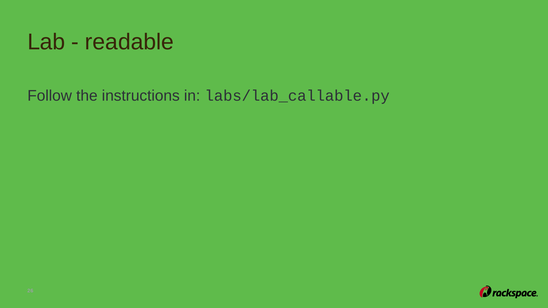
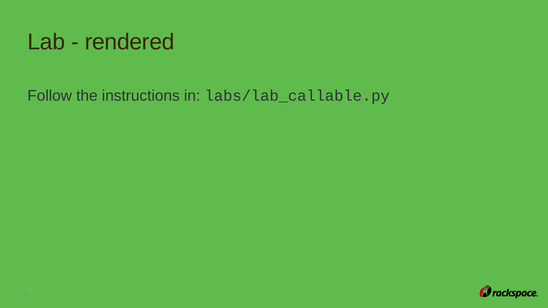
readable: readable -> rendered
